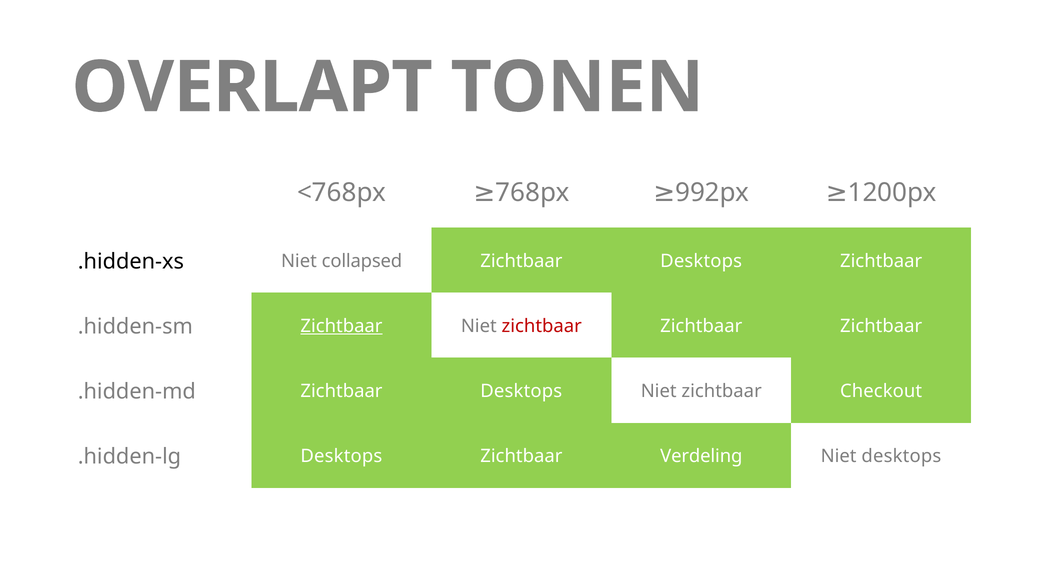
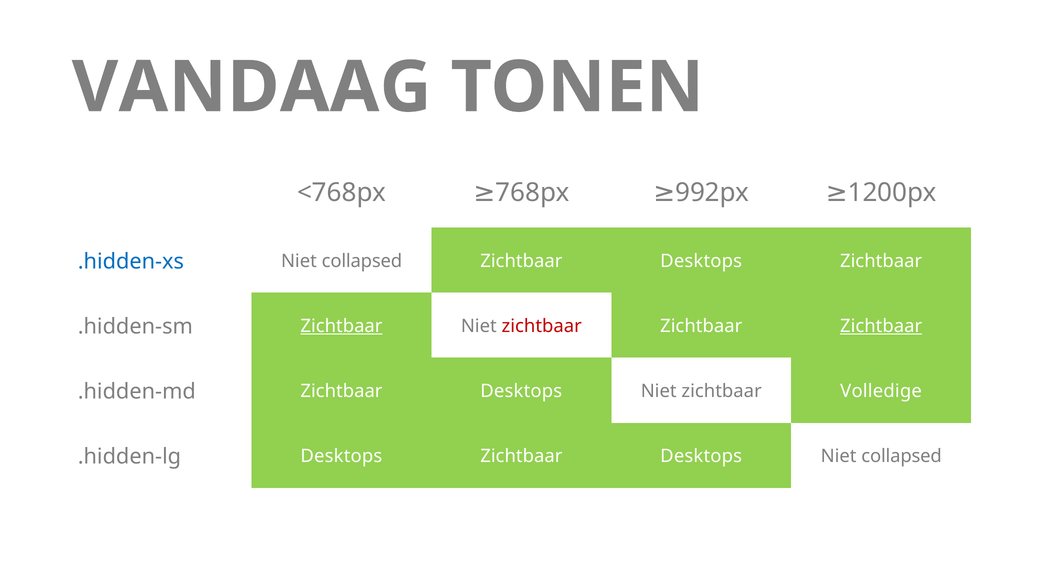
OVERLAPT: OVERLAPT -> VANDAAG
.hidden-xs colour: black -> blue
Zichtbaar at (881, 326) underline: none -> present
Checkout: Checkout -> Volledige
Verdeling at (701, 456): Verdeling -> Desktops
desktops at (901, 456): desktops -> collapsed
